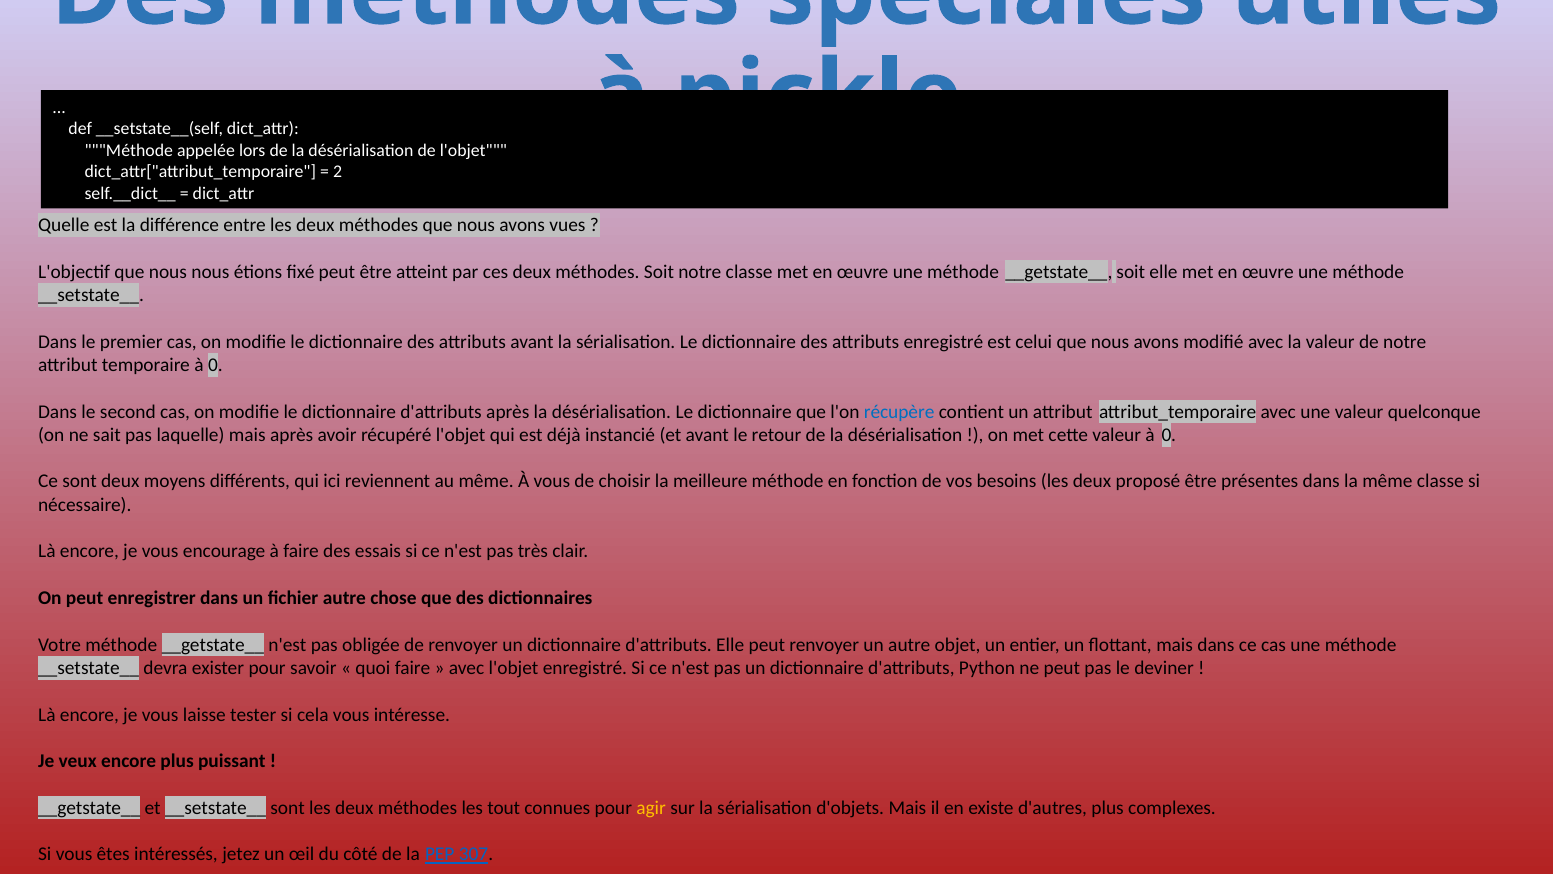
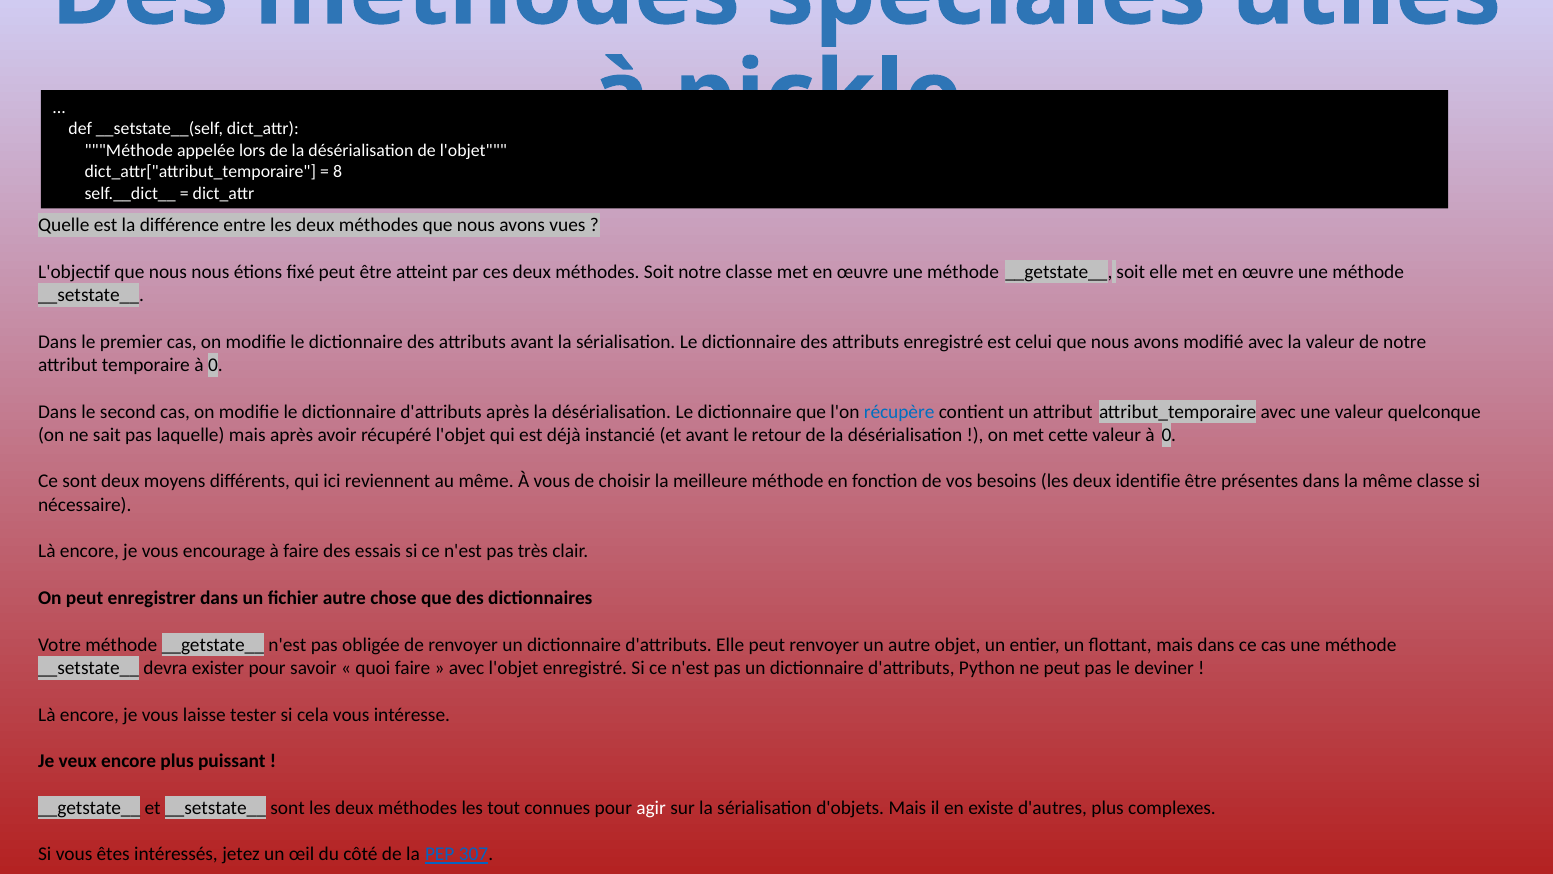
2: 2 -> 8
proposé: proposé -> identifie
agir colour: yellow -> white
